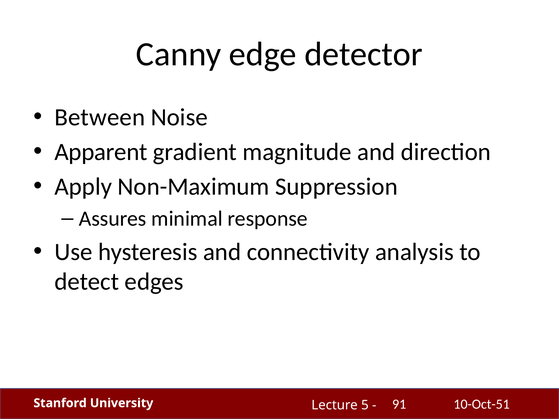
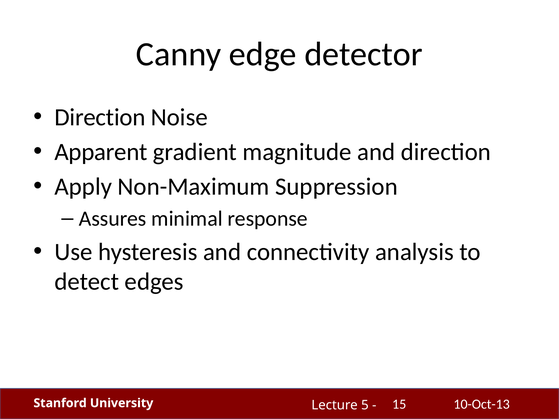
Between at (100, 117): Between -> Direction
10-Oct-51: 10-Oct-51 -> 10-Oct-13
91: 91 -> 15
